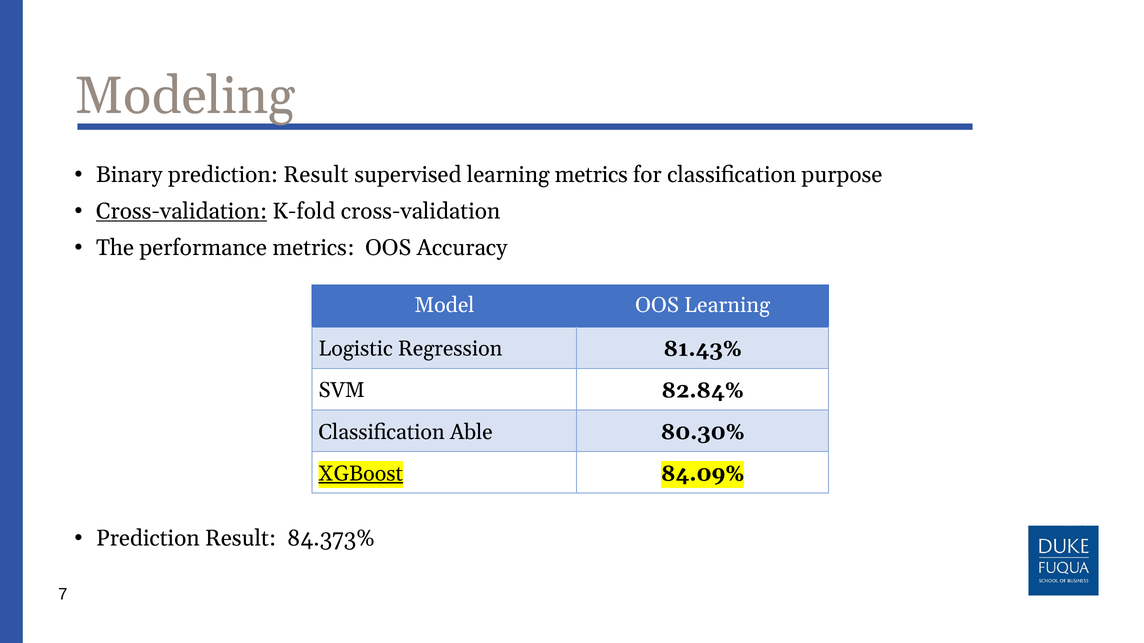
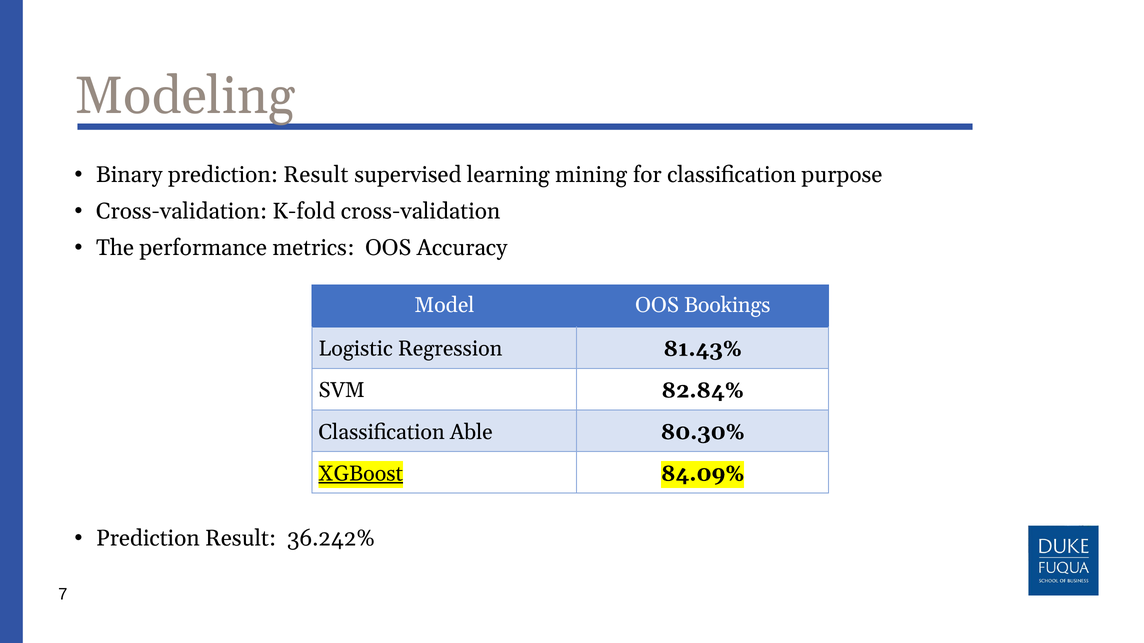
learning metrics: metrics -> mining
Cross-validation at (181, 211) underline: present -> none
OOS Learning: Learning -> Bookings
84.373%: 84.373% -> 36.242%
